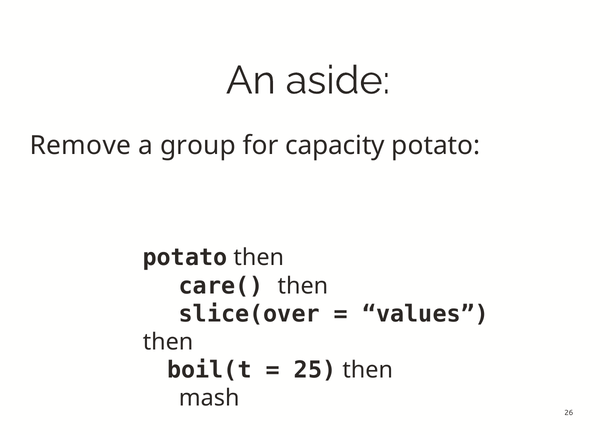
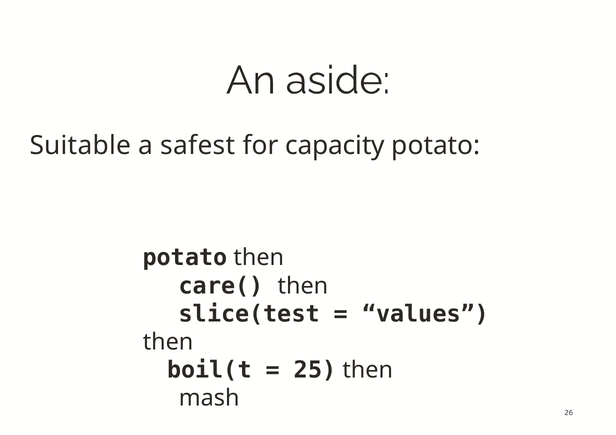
Remove: Remove -> Suitable
group: group -> safest
slice(over: slice(over -> slice(test
